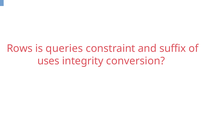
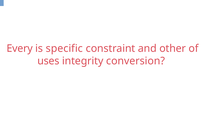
Rows: Rows -> Every
queries: queries -> specific
suffix: suffix -> other
